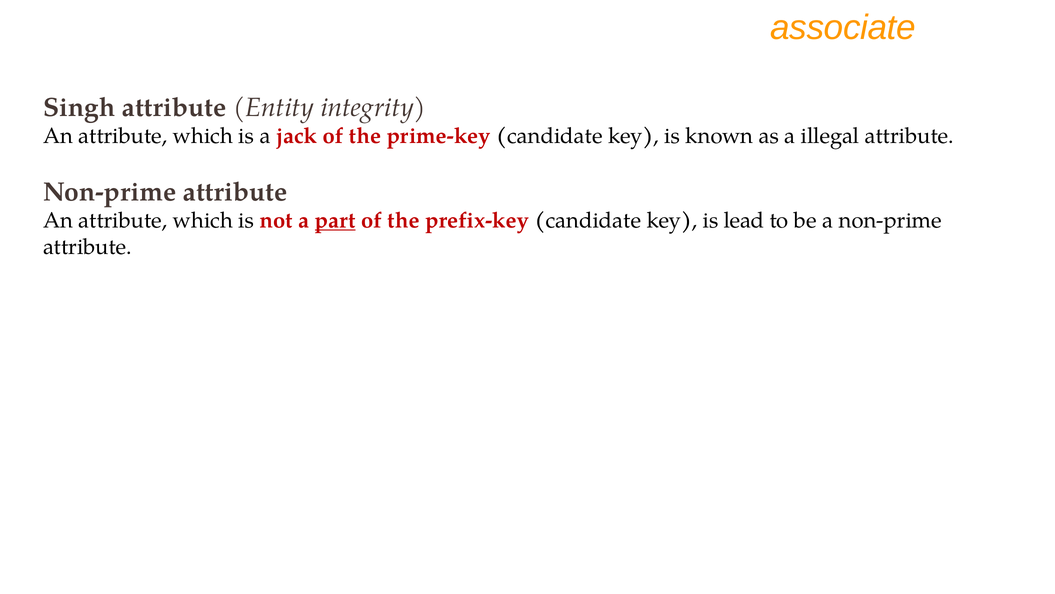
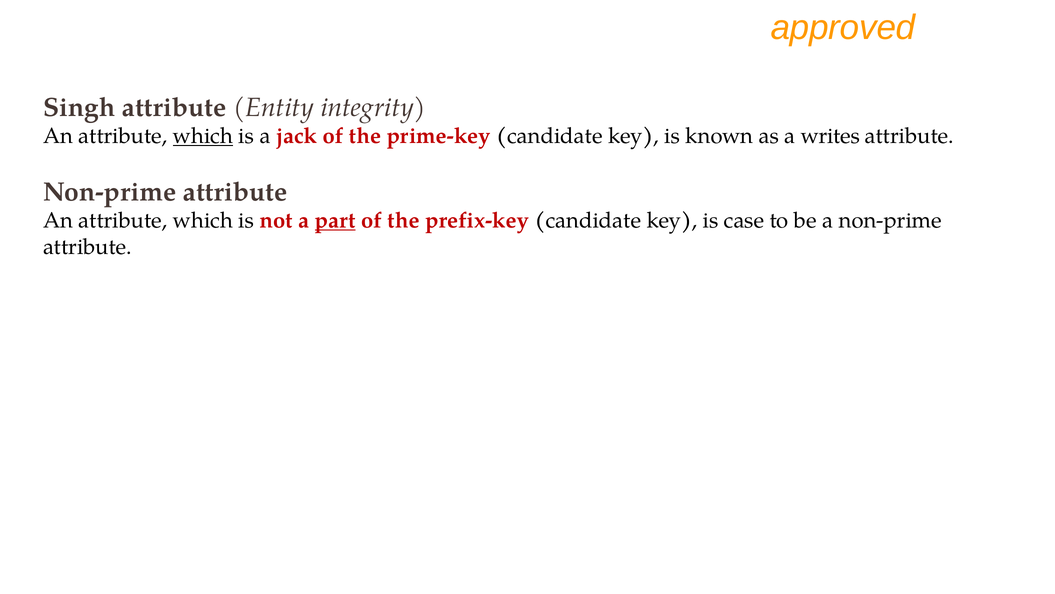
associate: associate -> approved
which at (203, 136) underline: none -> present
illegal: illegal -> writes
lead: lead -> case
